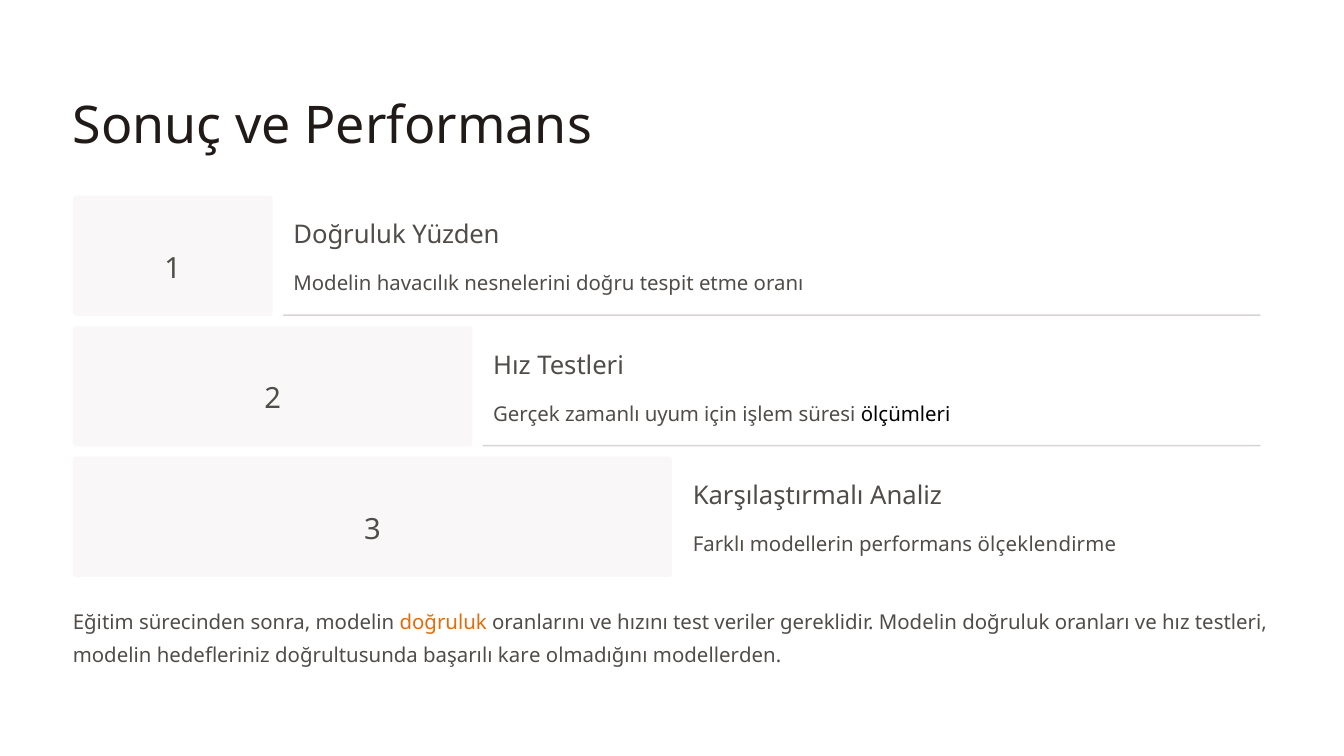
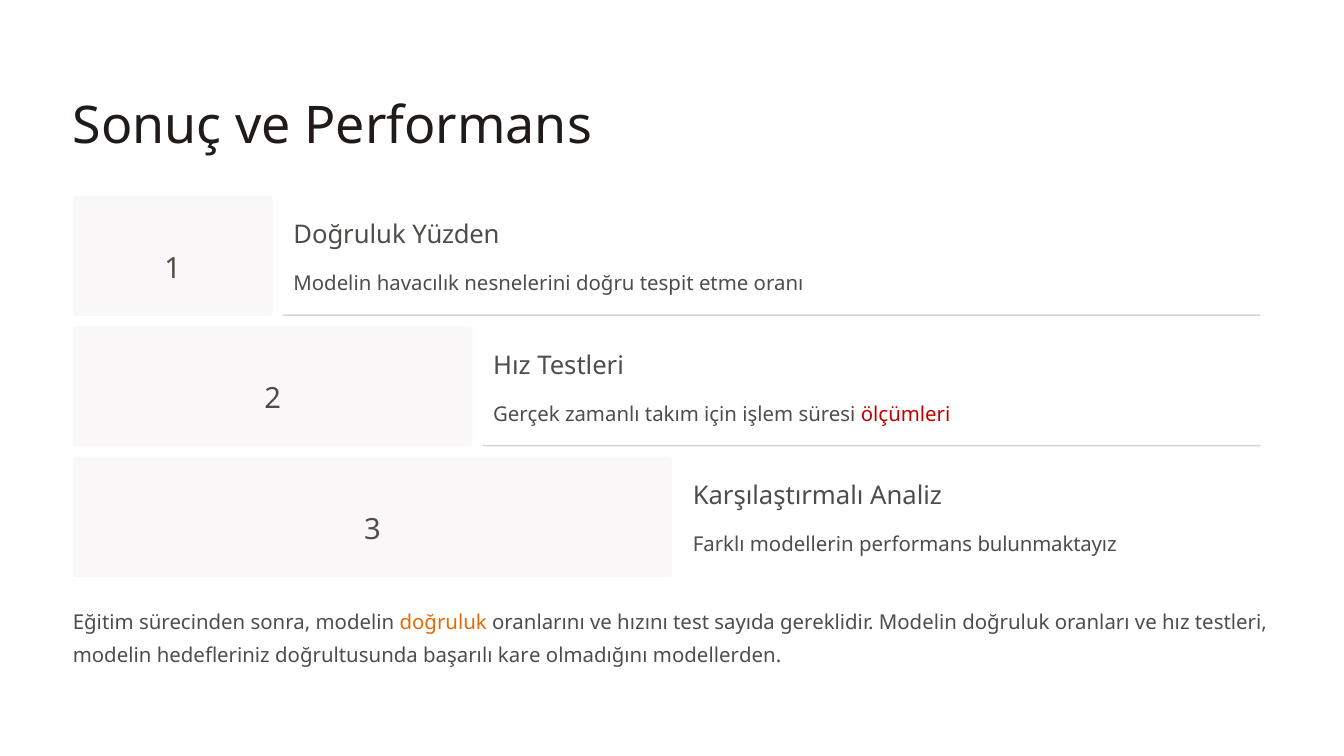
uyum: uyum -> takım
ölçümleri colour: black -> red
ölçeklendirme: ölçeklendirme -> bulunmaktayız
veriler: veriler -> sayıda
